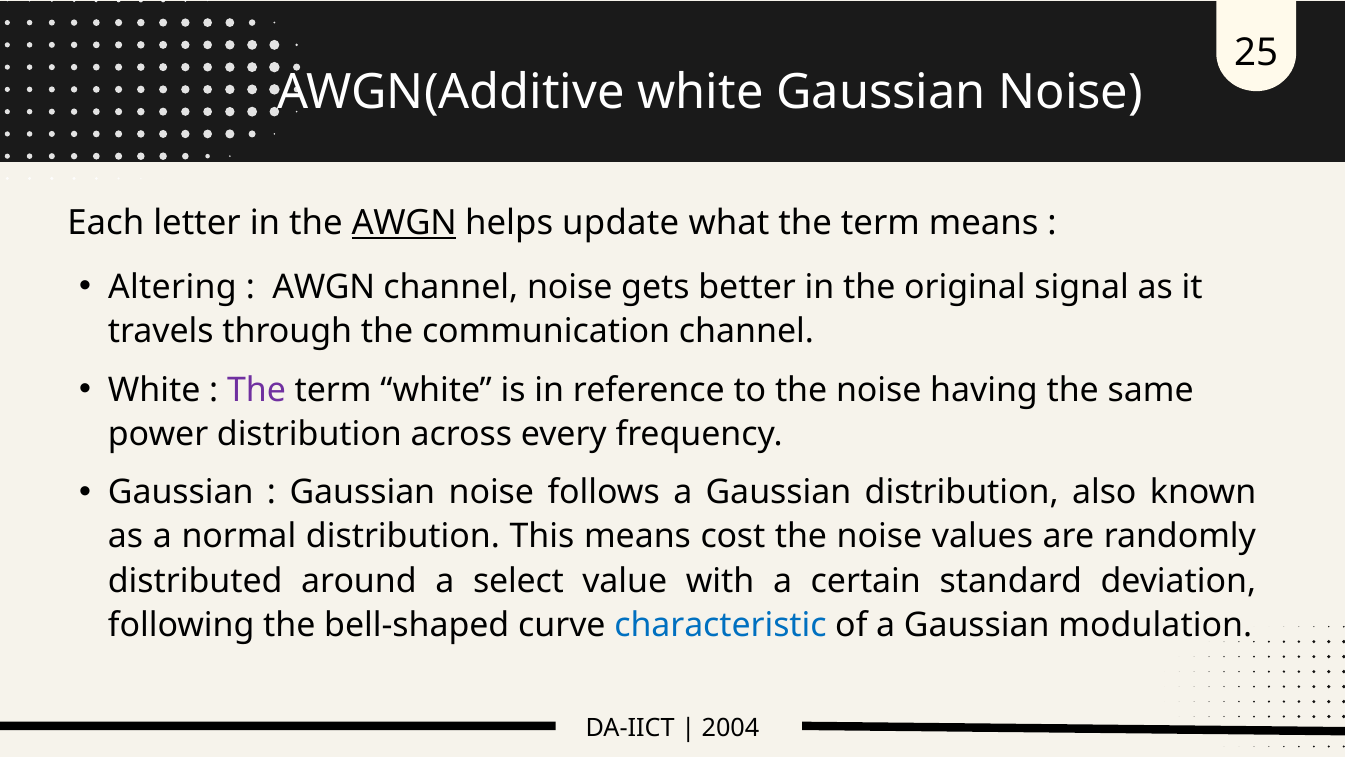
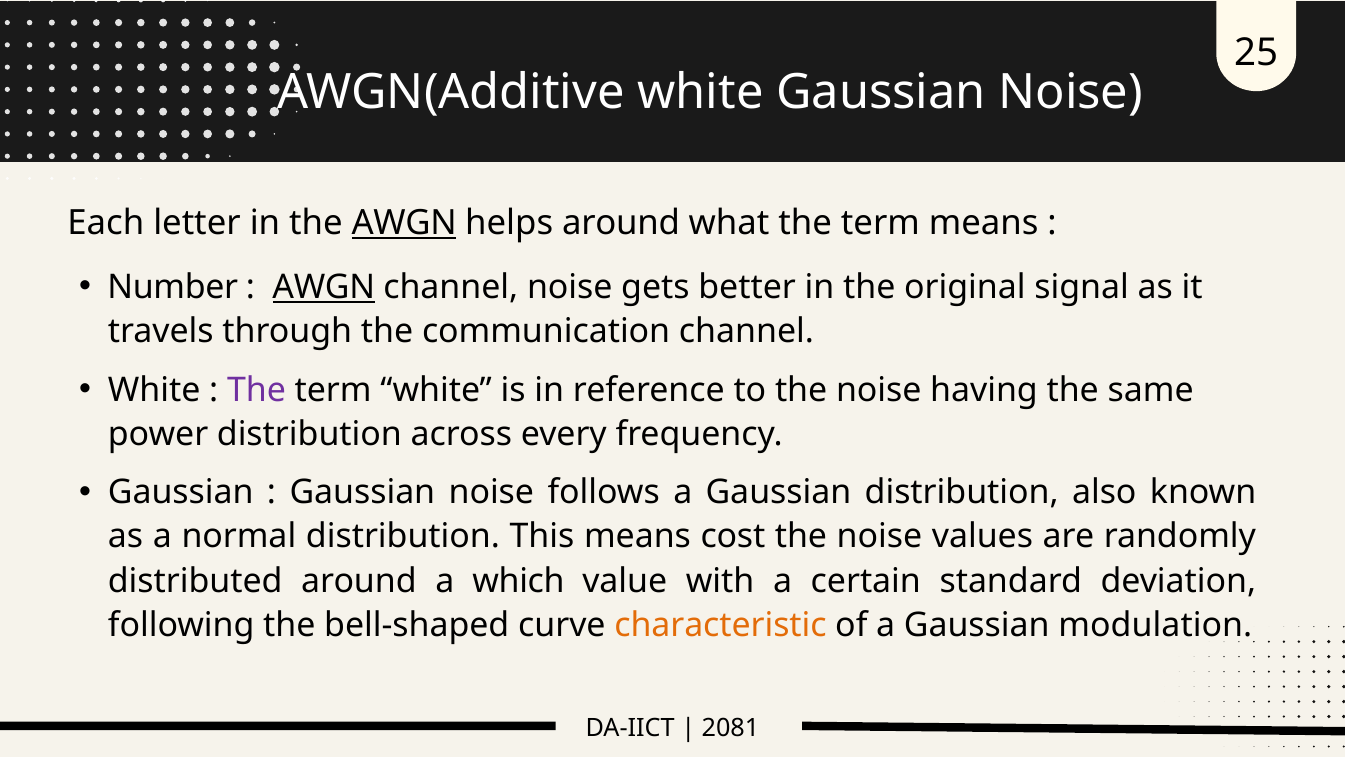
helps update: update -> around
Altering: Altering -> Number
AWGN at (324, 287) underline: none -> present
select: select -> which
characteristic colour: blue -> orange
2004: 2004 -> 2081
